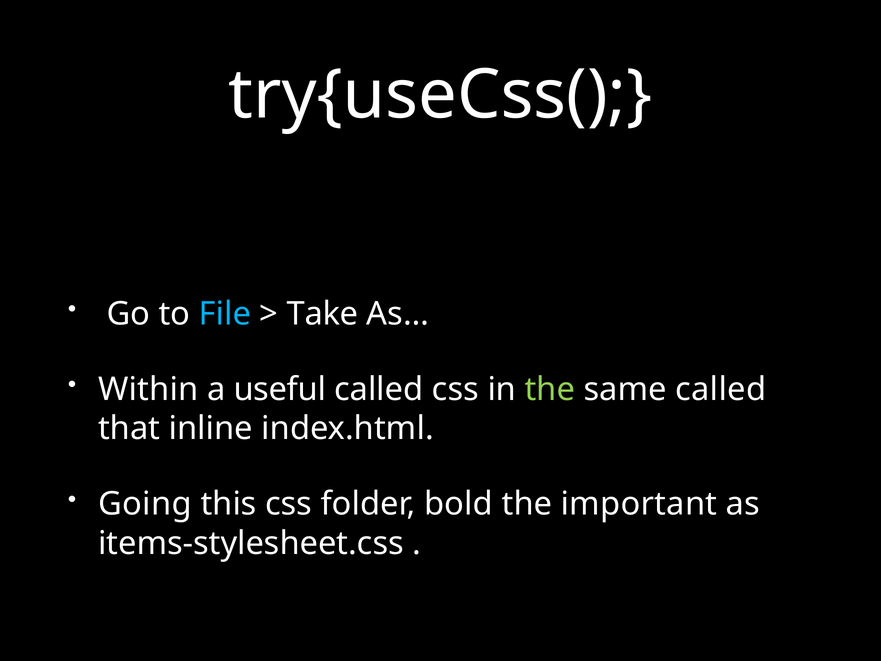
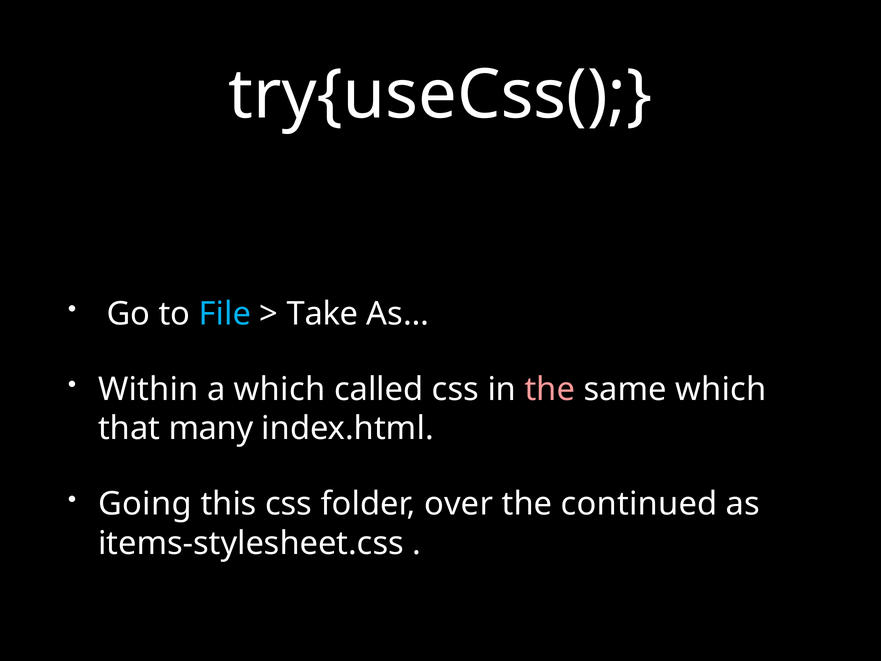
a useful: useful -> which
the at (550, 389) colour: light green -> pink
same called: called -> which
inline: inline -> many
bold: bold -> over
important: important -> continued
